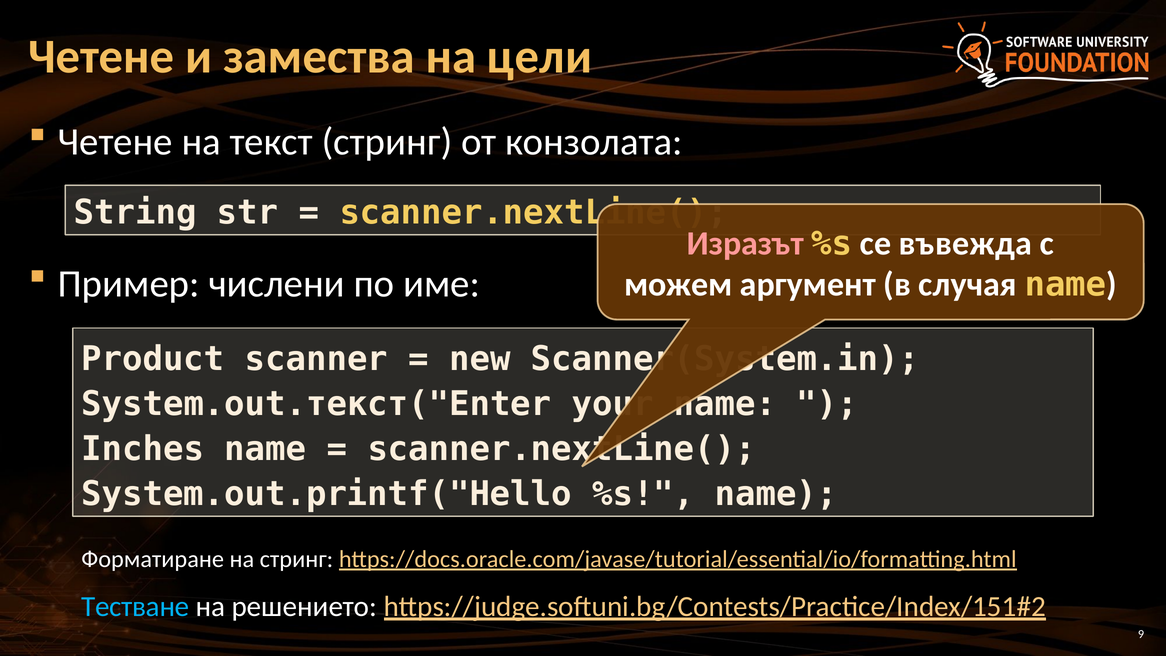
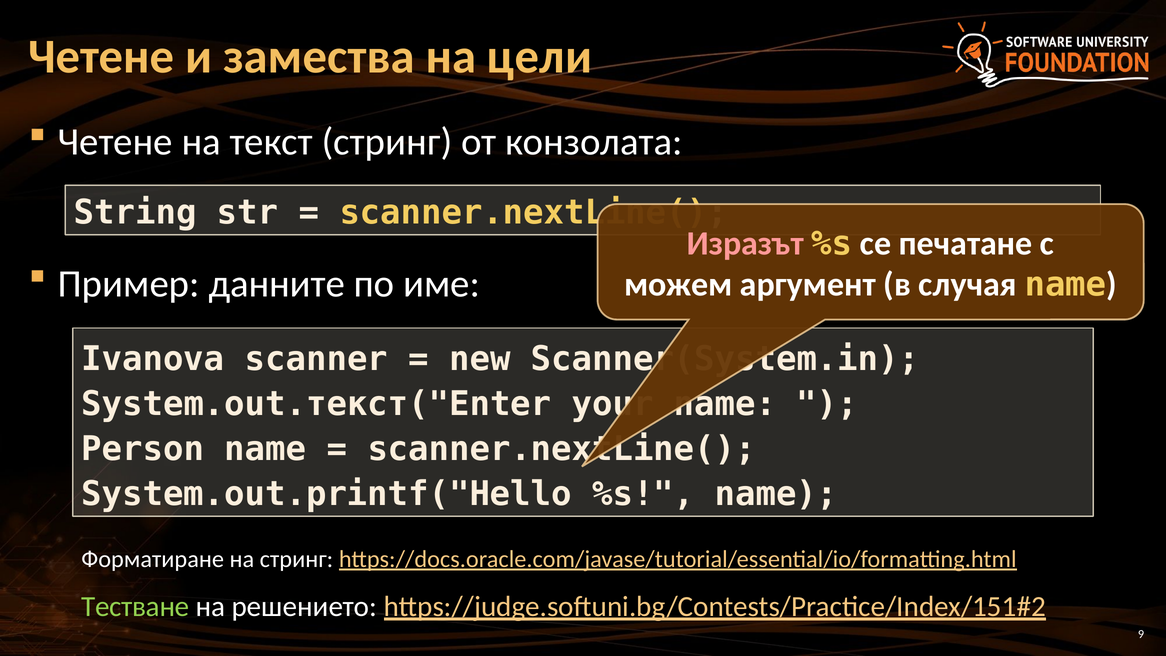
въвежда: въвежда -> печатане
числени: числени -> данните
Product: Product -> Ivanova
Inches: Inches -> Person
Тестване colour: light blue -> light green
